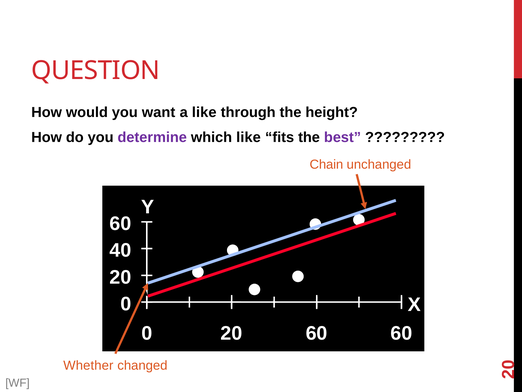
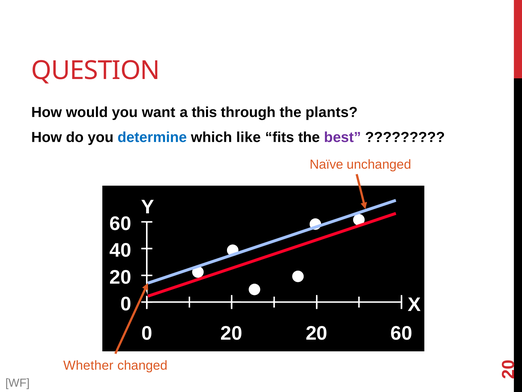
a like: like -> this
height: height -> plants
determine colour: purple -> blue
Chain: Chain -> Naïve
20 60: 60 -> 20
